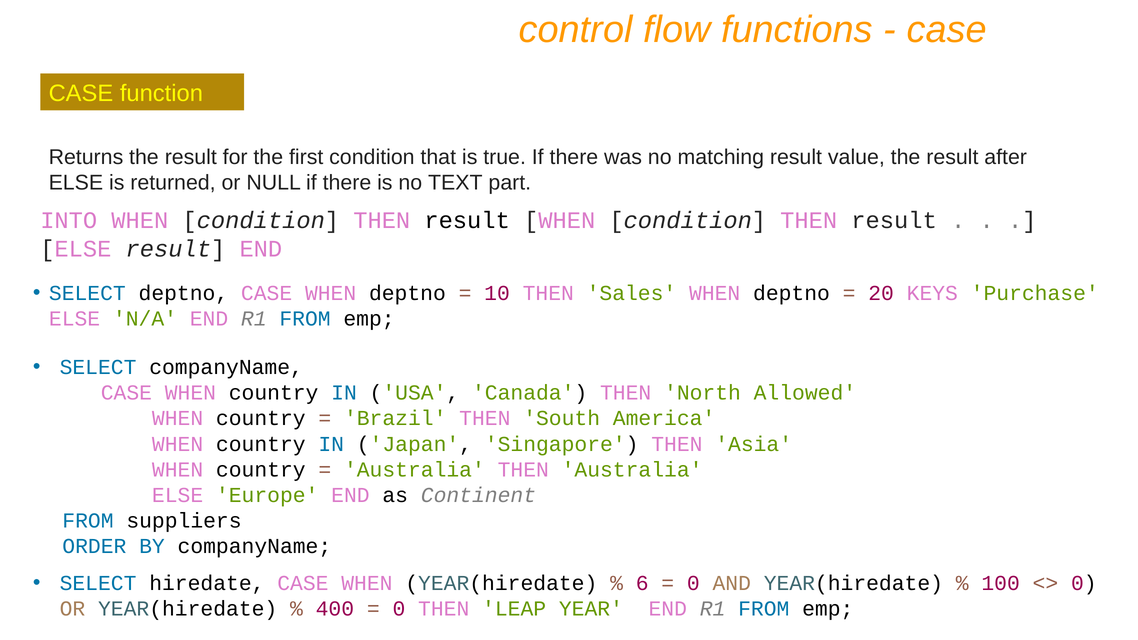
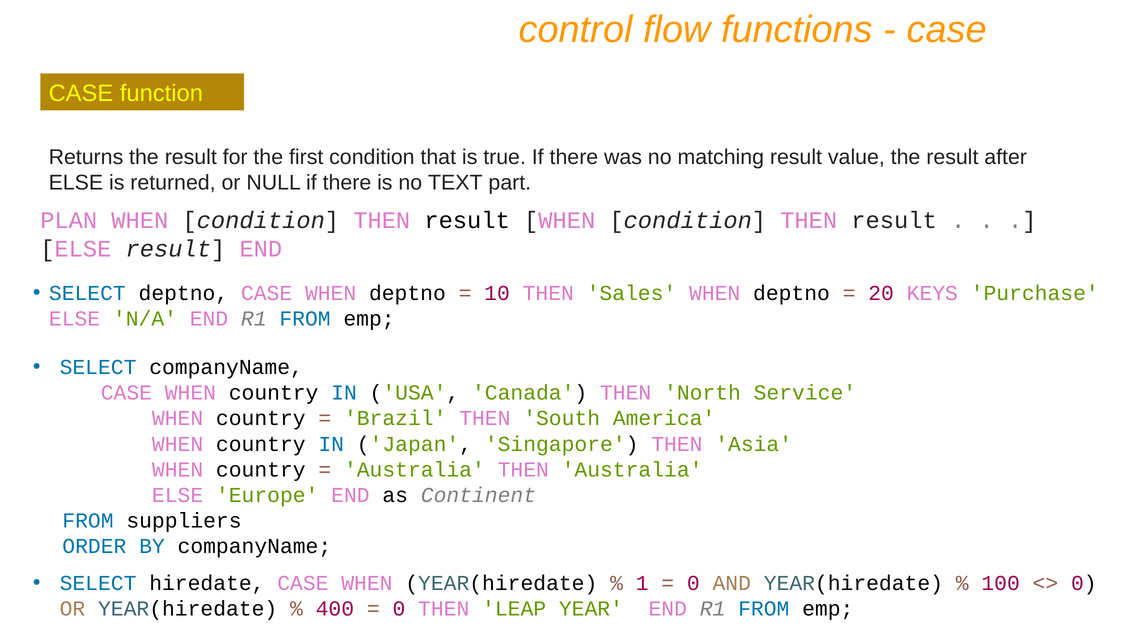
INTO: INTO -> PLAN
Allowed: Allowed -> Service
6: 6 -> 1
